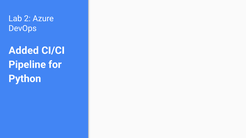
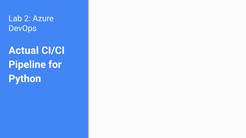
Added: Added -> Actual
